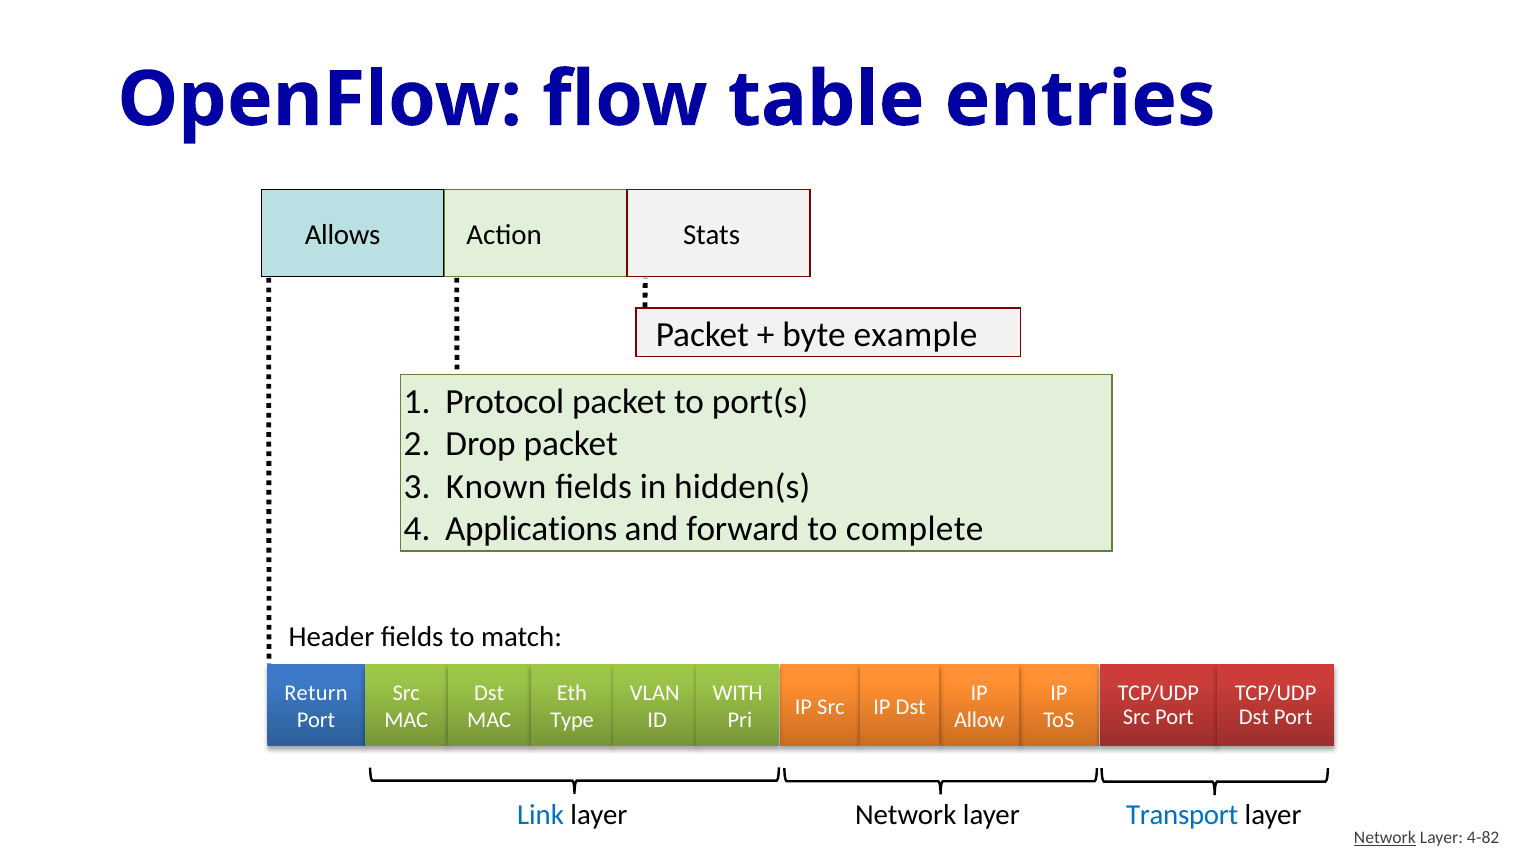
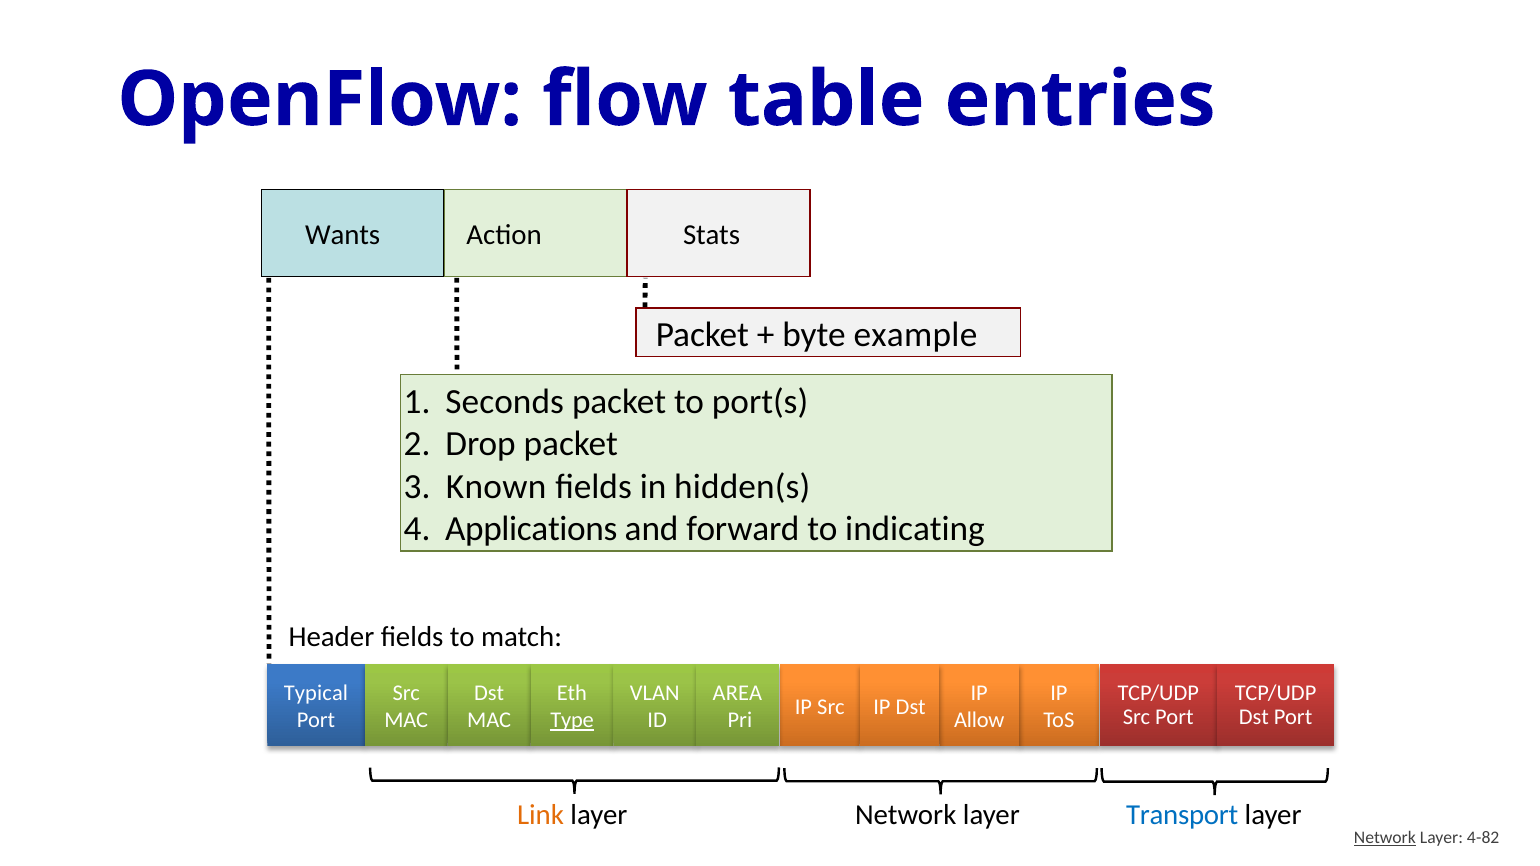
Allows: Allows -> Wants
Protocol: Protocol -> Seconds
complete: complete -> indicating
Return: Return -> Typical
WITH: WITH -> AREA
Type underline: none -> present
Link colour: blue -> orange
